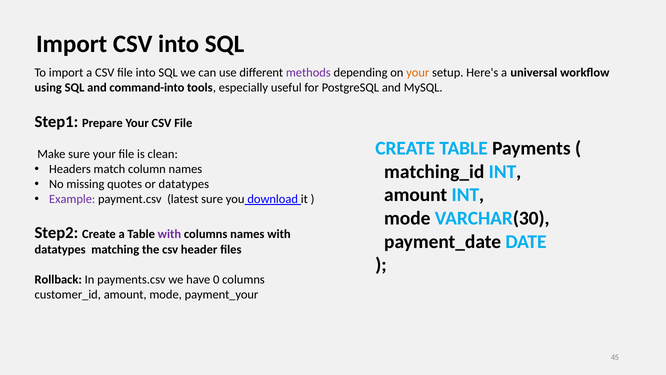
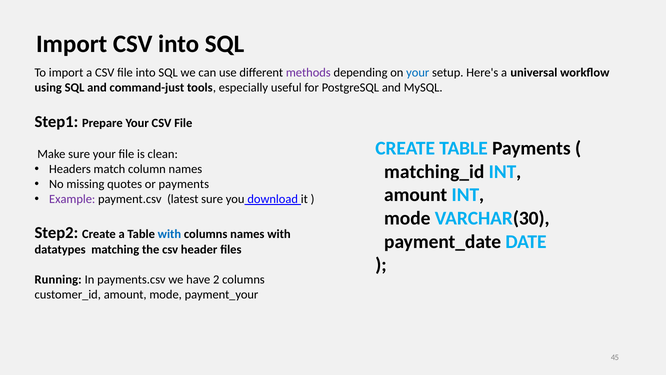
your at (418, 73) colour: orange -> blue
command-into: command-into -> command-just
or datatypes: datatypes -> payments
with at (169, 234) colour: purple -> blue
Rollback: Rollback -> Running
0: 0 -> 2
